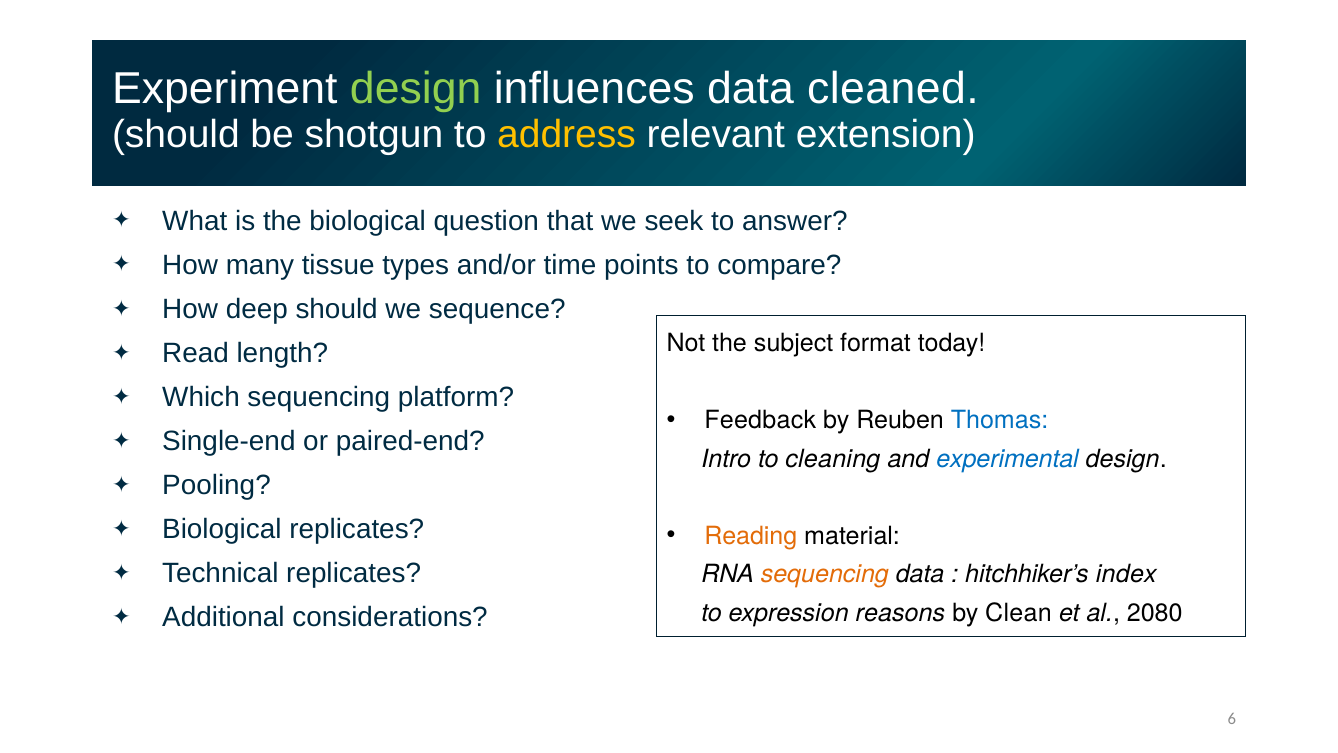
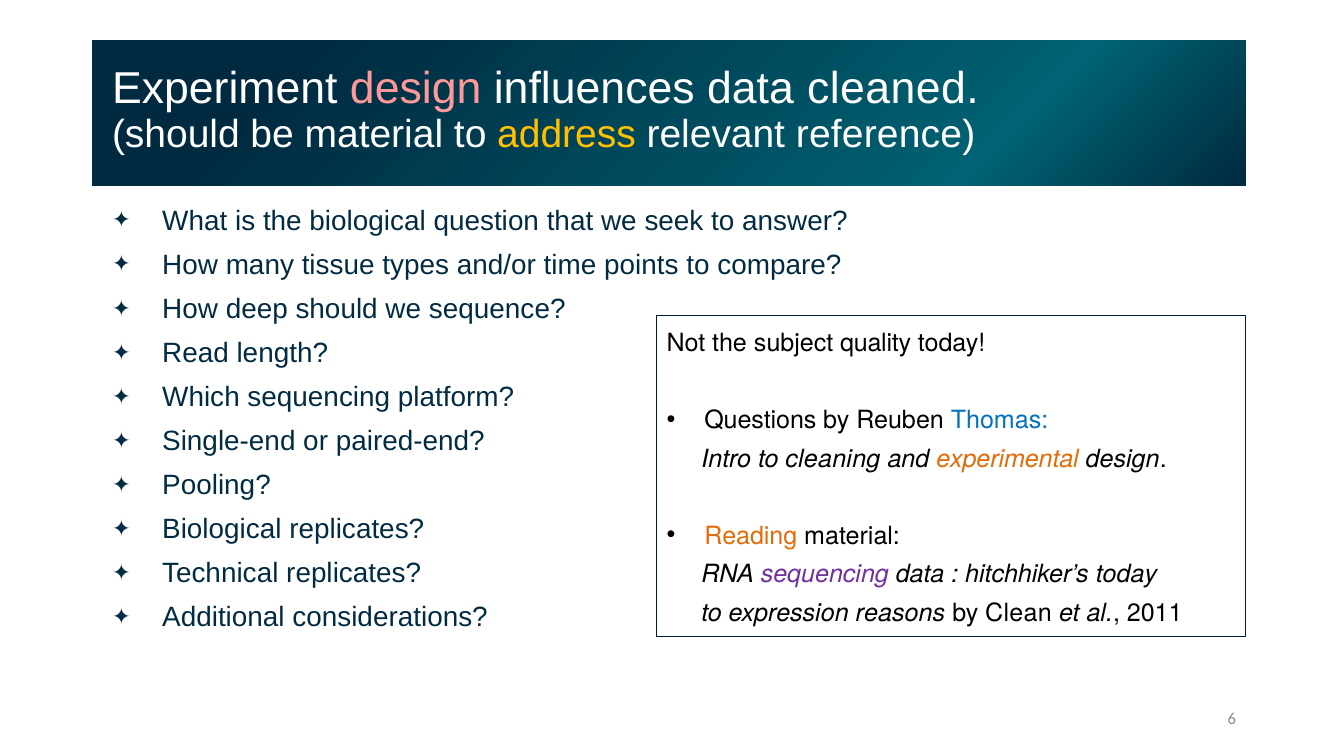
design at (416, 89) colour: light green -> pink
be shotgun: shotgun -> material
extension: extension -> reference
format: format -> quality
Feedback: Feedback -> Questions
experimental colour: blue -> orange
sequencing at (825, 574) colour: orange -> purple
hitchhiker’s index: index -> today
2080: 2080 -> 2011
